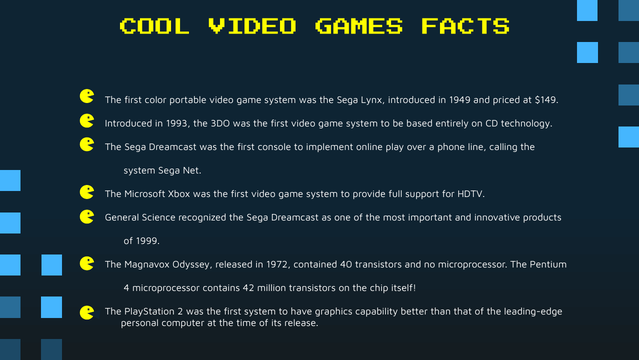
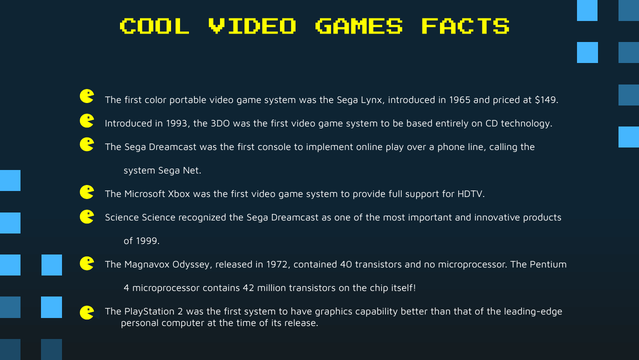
1949: 1949 -> 1965
General at (122, 217): General -> Science
